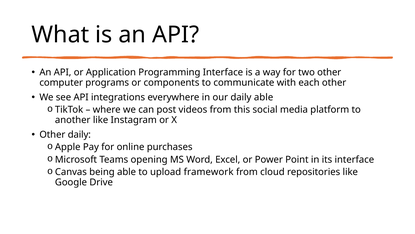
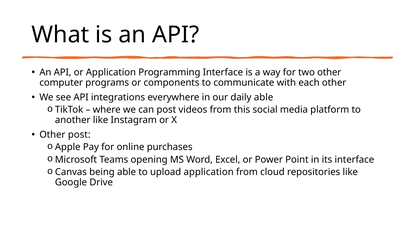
Other daily: daily -> post
upload framework: framework -> application
